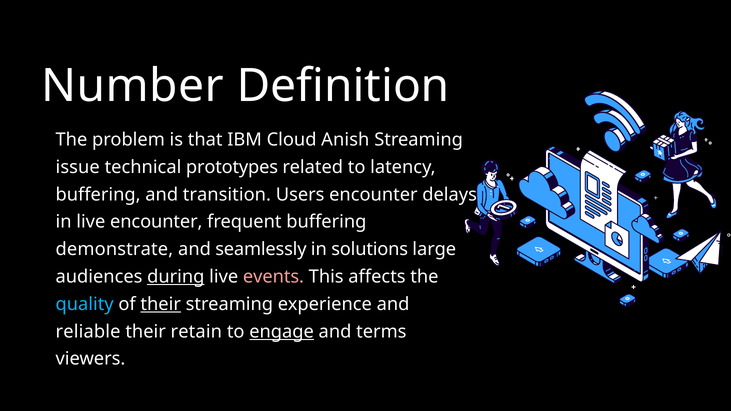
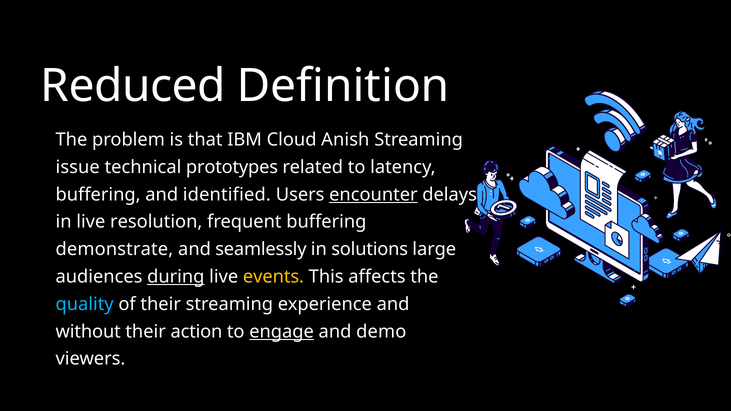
Number: Number -> Reduced
transition: transition -> identified
encounter at (373, 195) underline: none -> present
live encounter: encounter -> resolution
events colour: pink -> yellow
their at (161, 304) underline: present -> none
reliable: reliable -> without
retain: retain -> action
terms: terms -> demo
